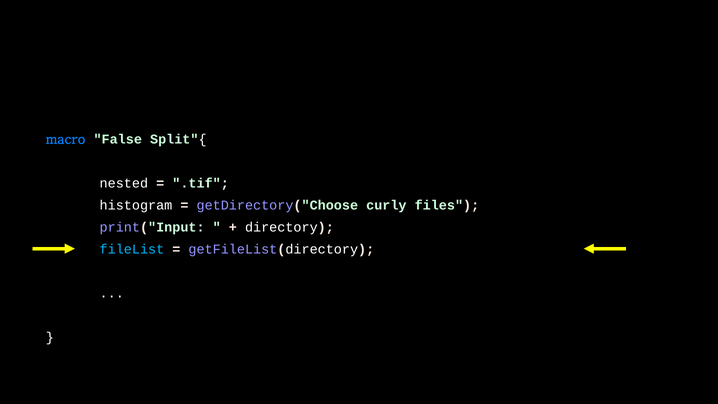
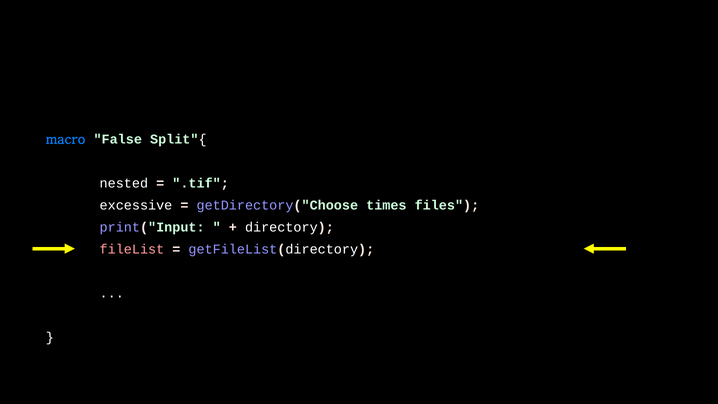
histogram: histogram -> excessive
curly: curly -> times
fileList colour: light blue -> pink
